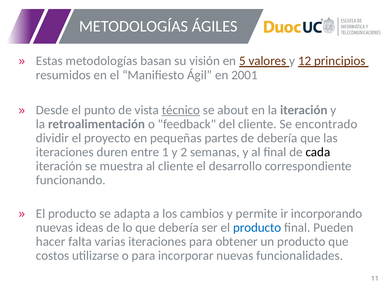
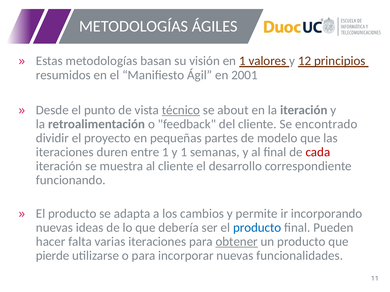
en 5: 5 -> 1
de debería: debería -> modelo
y 2: 2 -> 1
cada colour: black -> red
obtener underline: none -> present
costos: costos -> pierde
